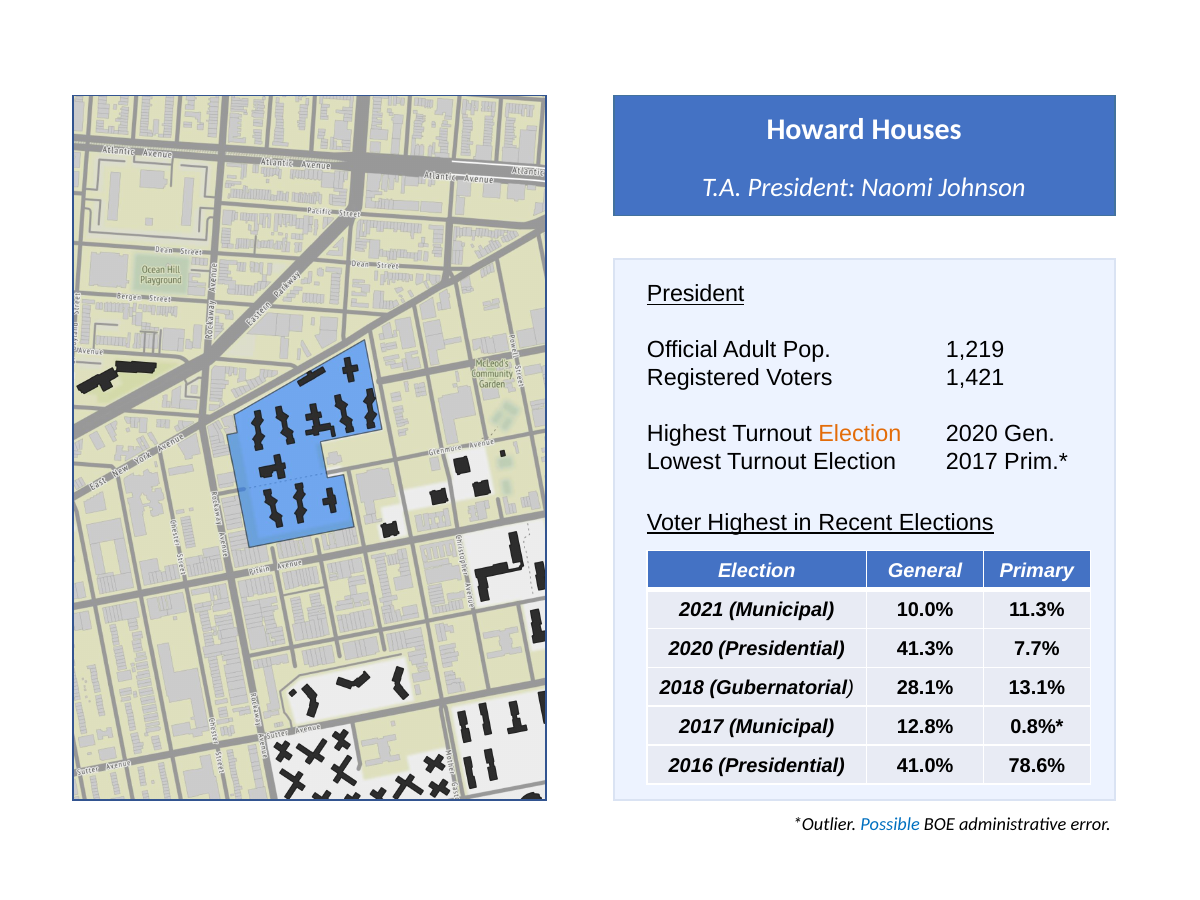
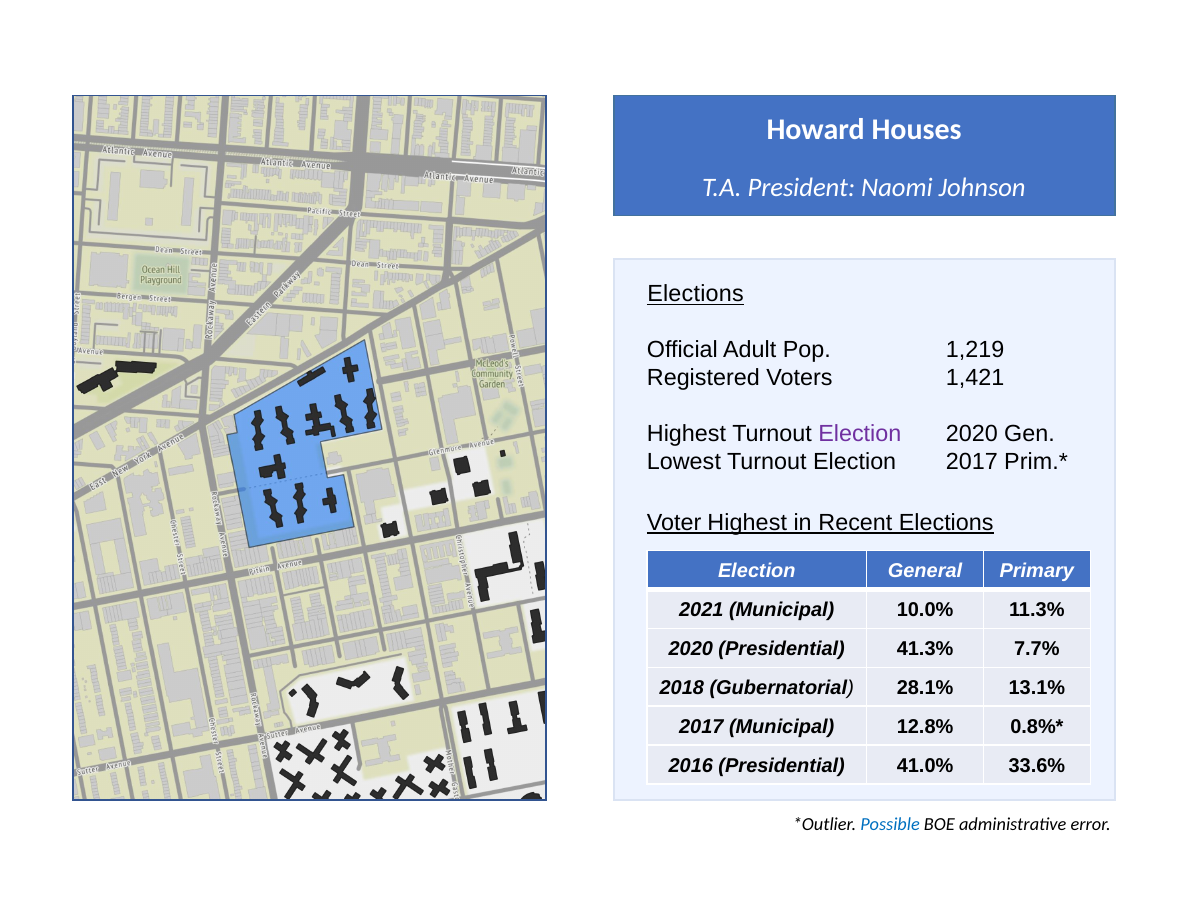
President at (696, 294): President -> Elections
Election at (860, 434) colour: orange -> purple
78.6%: 78.6% -> 33.6%
